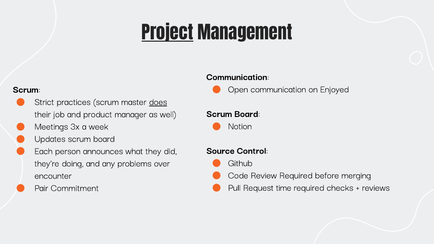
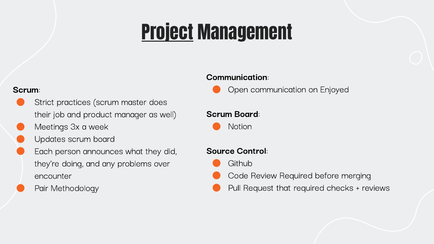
does underline: present -> none
time: time -> that
Commitment: Commitment -> Methodology
